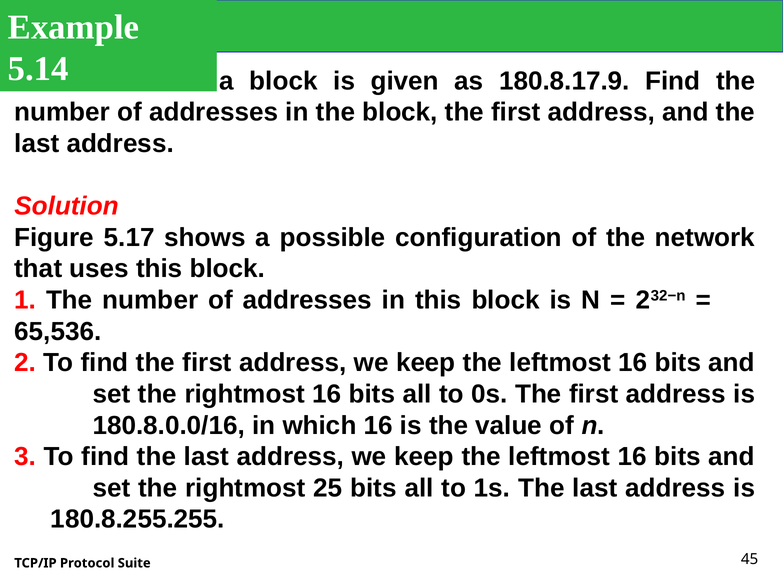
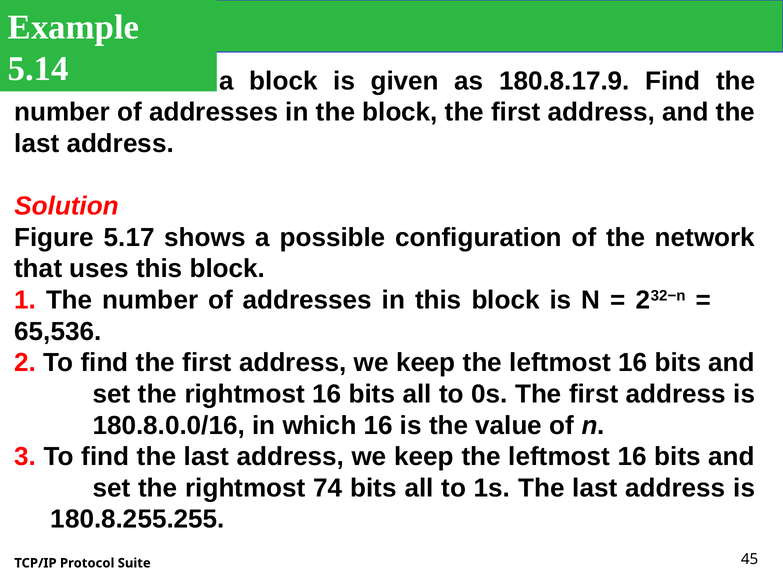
25: 25 -> 74
